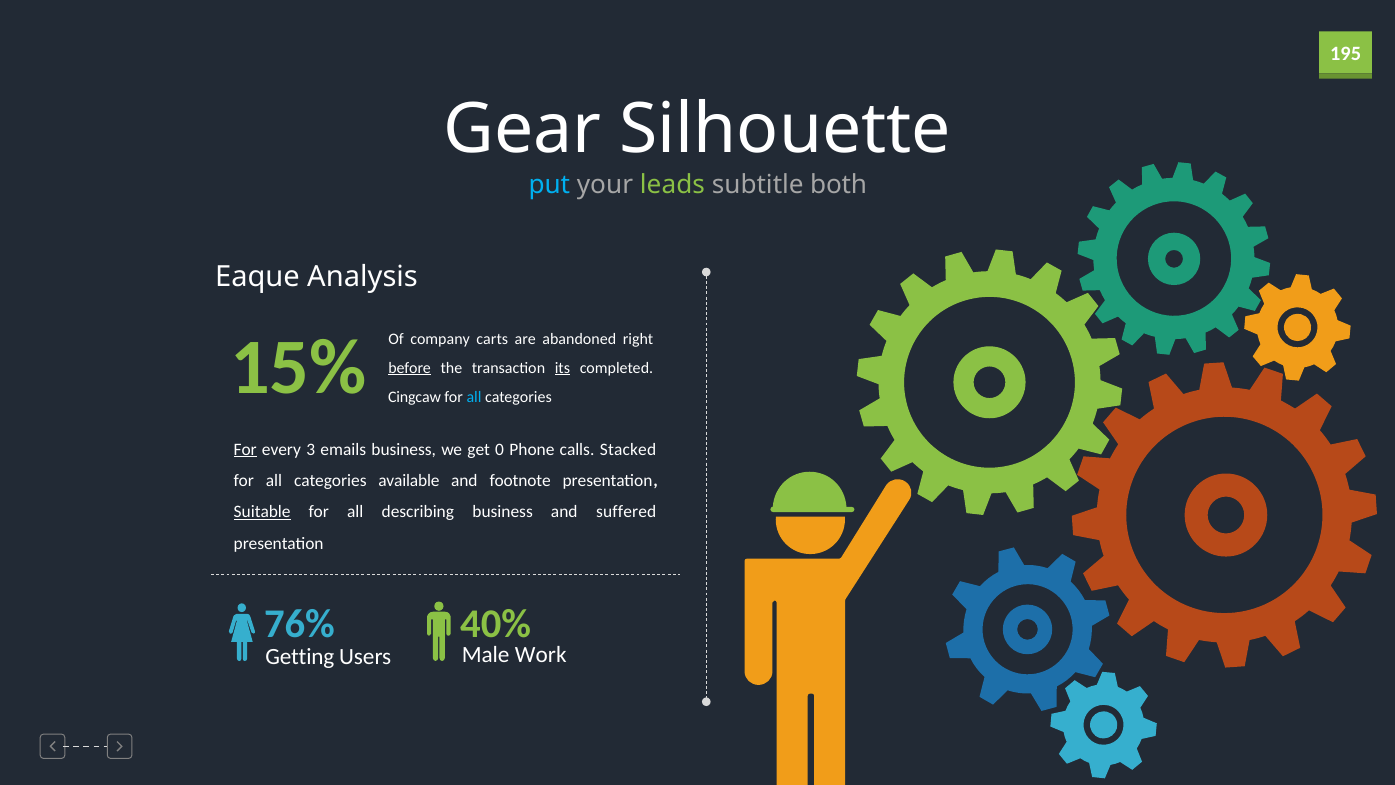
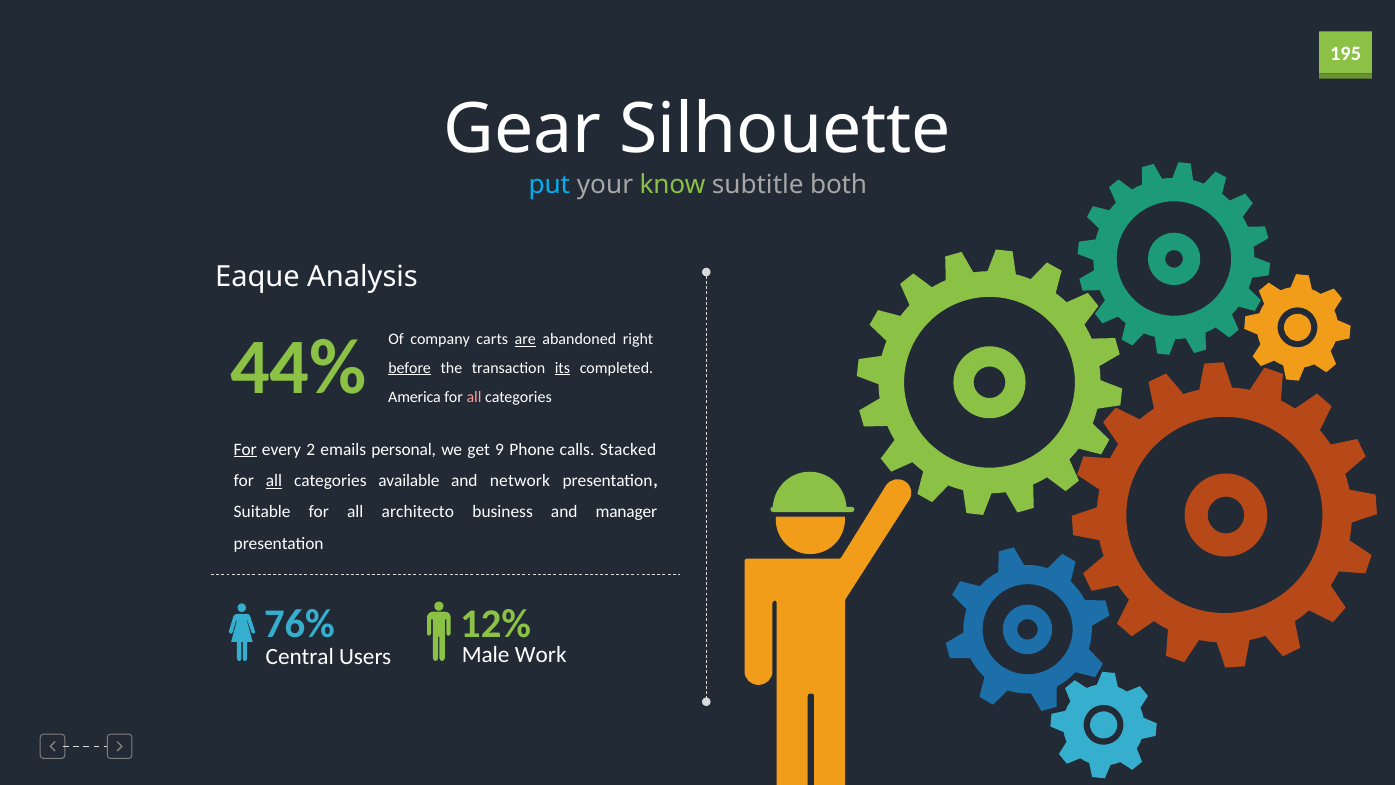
leads: leads -> know
are underline: none -> present
15%: 15% -> 44%
Cingcaw: Cingcaw -> America
all at (474, 397) colour: light blue -> pink
3: 3 -> 2
emails business: business -> personal
0: 0 -> 9
all at (274, 481) underline: none -> present
footnote: footnote -> network
Suitable underline: present -> none
describing: describing -> architecto
suffered: suffered -> manager
40%: 40% -> 12%
Getting: Getting -> Central
